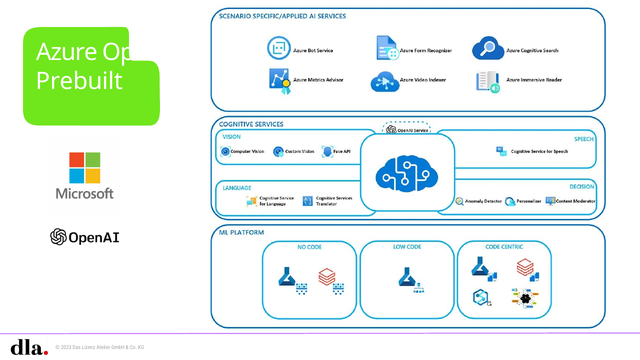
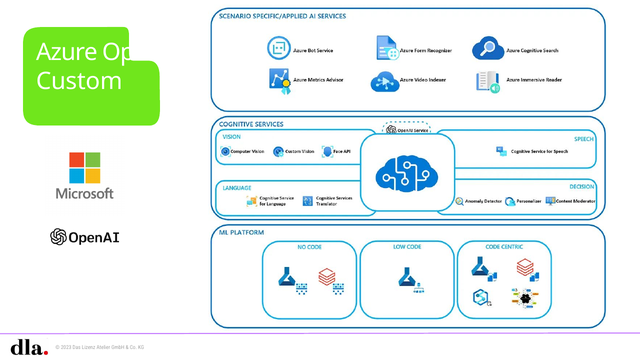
Prebuilt: Prebuilt -> Custom
